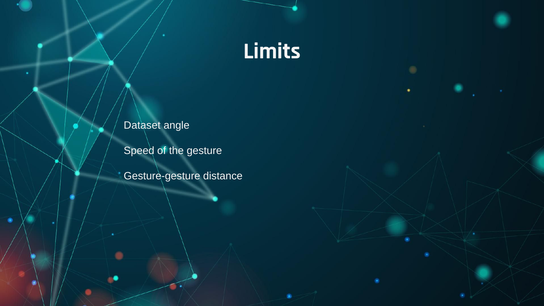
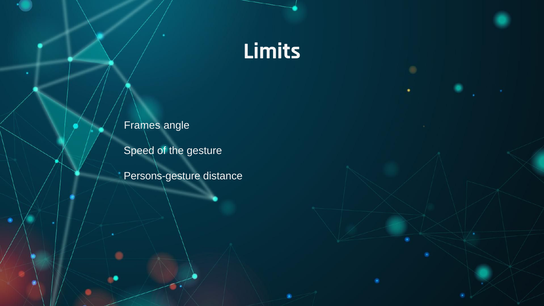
Dataset: Dataset -> Frames
Gesture-gesture: Gesture-gesture -> Persons-gesture
